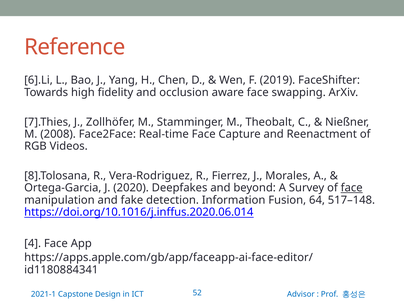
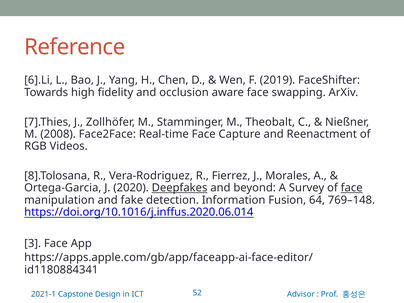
Deepfakes underline: none -> present
517–148: 517–148 -> 769–148
4: 4 -> 3
